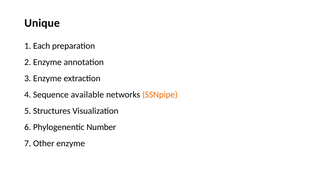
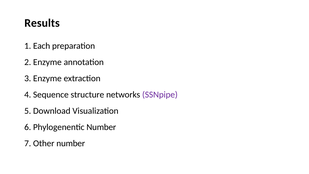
Unique: Unique -> Results
available: available -> structure
SSNpipe colour: orange -> purple
Structures: Structures -> Download
Other enzyme: enzyme -> number
